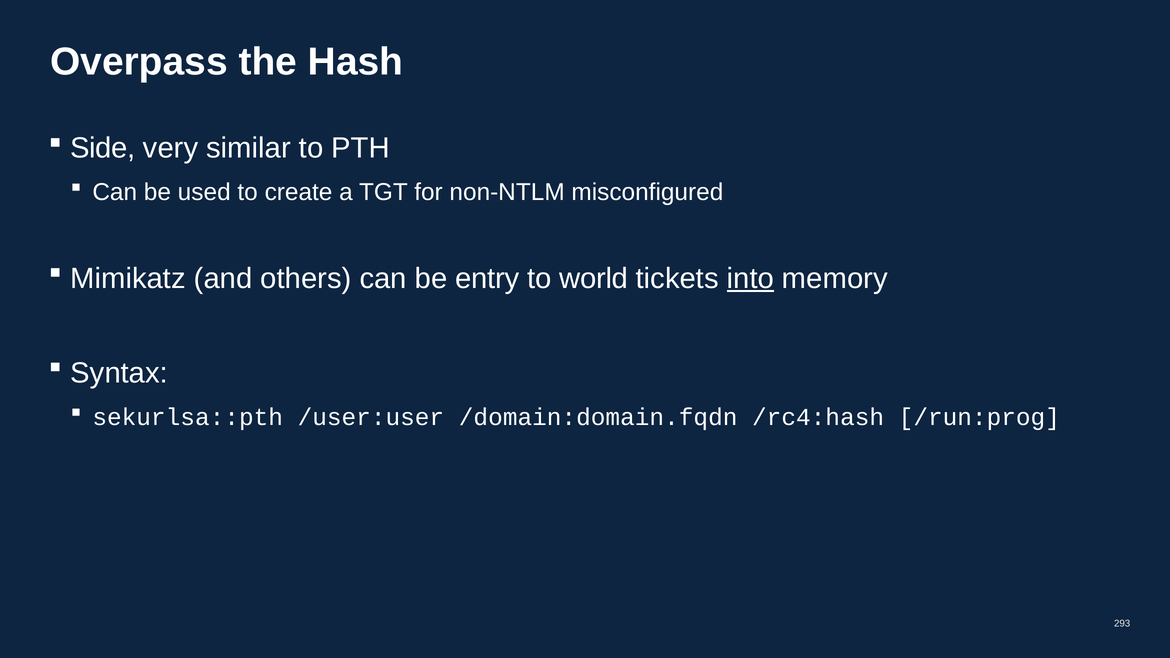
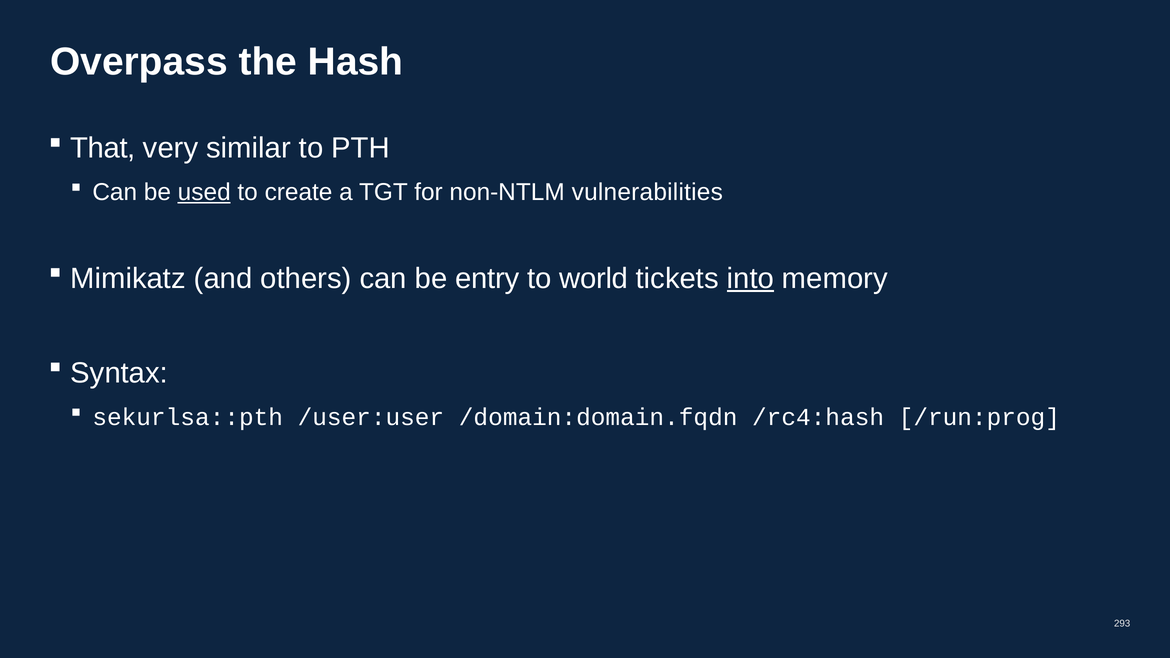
Side: Side -> That
used underline: none -> present
misconfigured: misconfigured -> vulnerabilities
